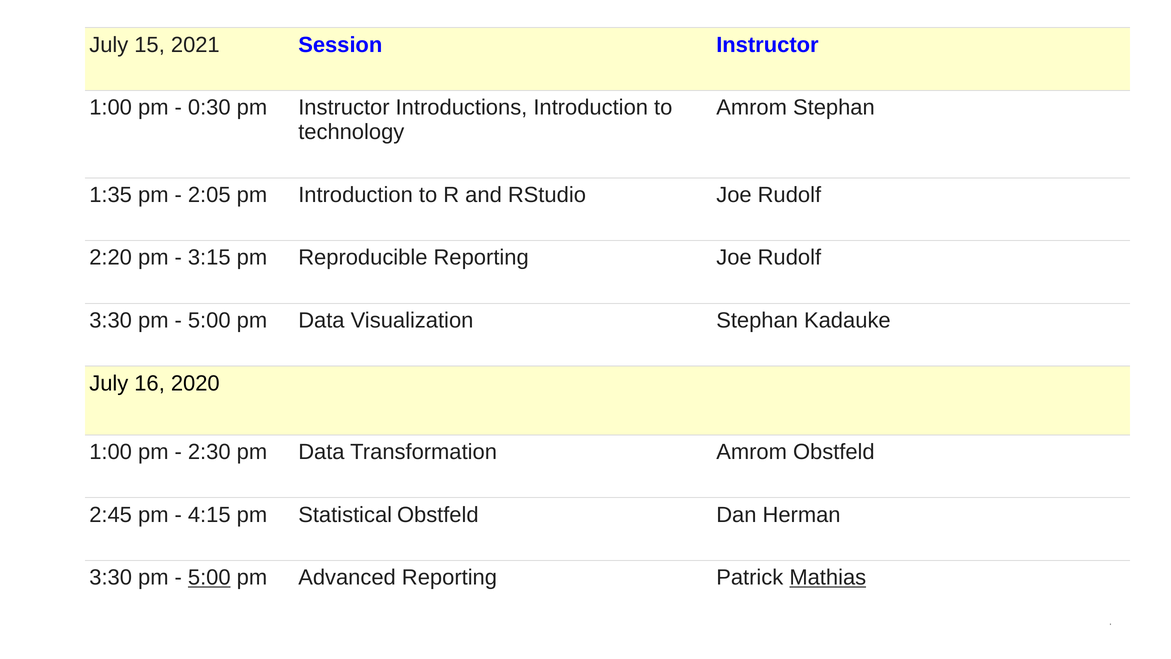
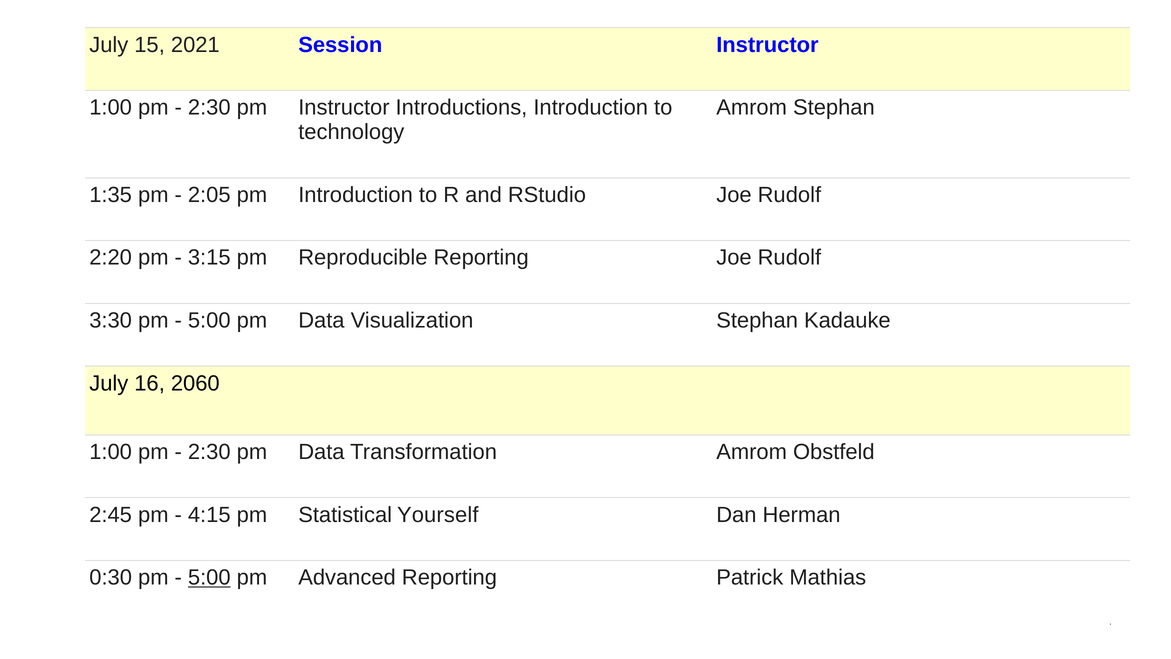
0:30 at (209, 108): 0:30 -> 2:30
2020: 2020 -> 2060
Statistical Obstfeld: Obstfeld -> Yourself
3:30 at (111, 577): 3:30 -> 0:30
Mathias underline: present -> none
